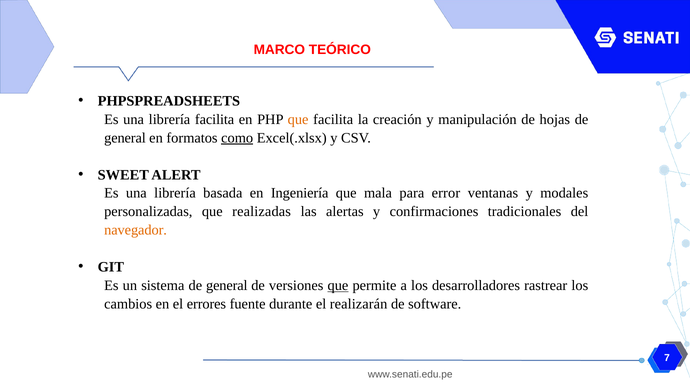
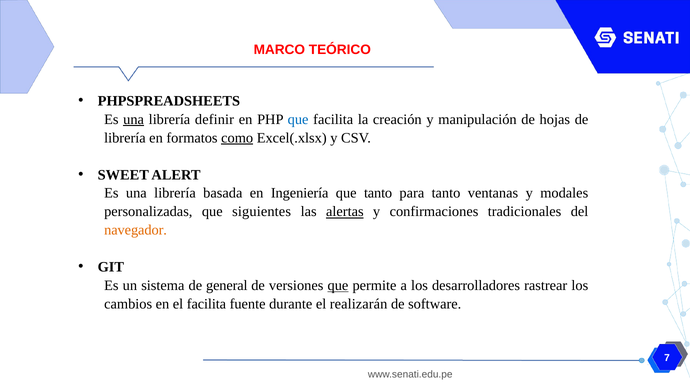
una at (134, 119) underline: none -> present
librería facilita: facilita -> definir
que at (298, 119) colour: orange -> blue
general at (125, 138): general -> librería
que mala: mala -> tanto
para error: error -> tanto
realizadas: realizadas -> siguientes
alertas underline: none -> present
el errores: errores -> facilita
